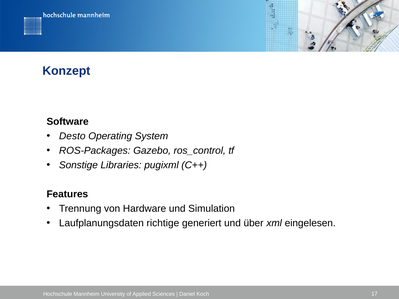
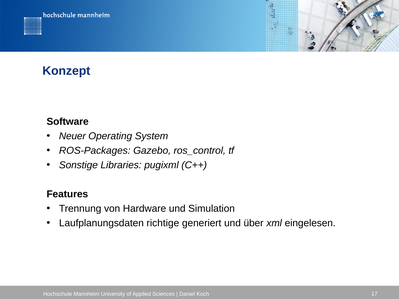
Desto: Desto -> Neuer
